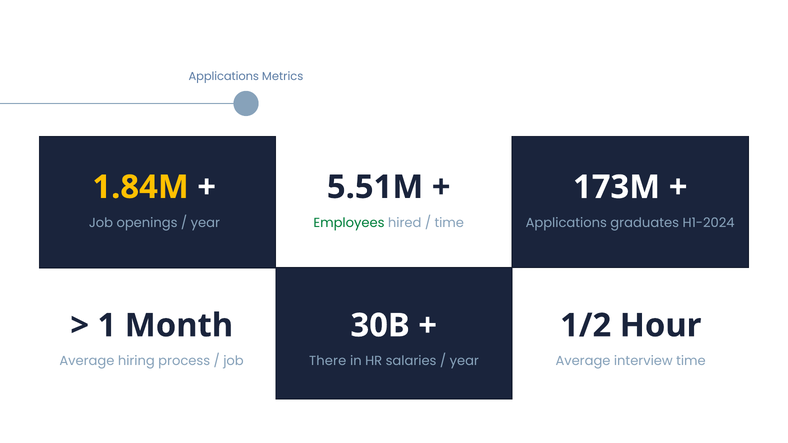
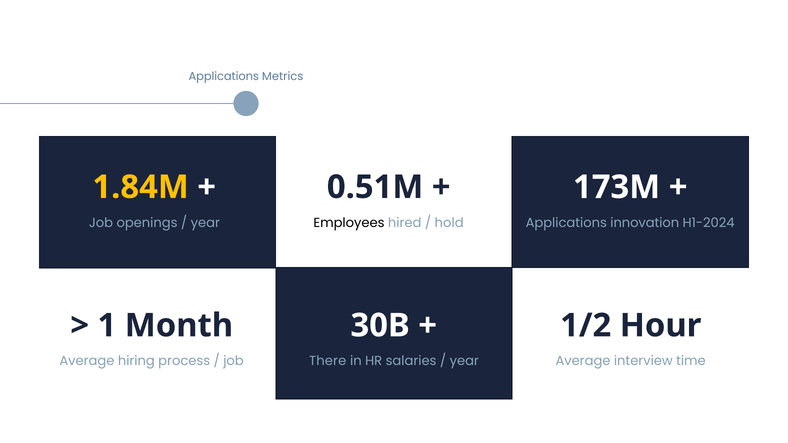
5.51M: 5.51M -> 0.51M
Employees colour: green -> black
time at (449, 223): time -> hold
graduates: graduates -> innovation
